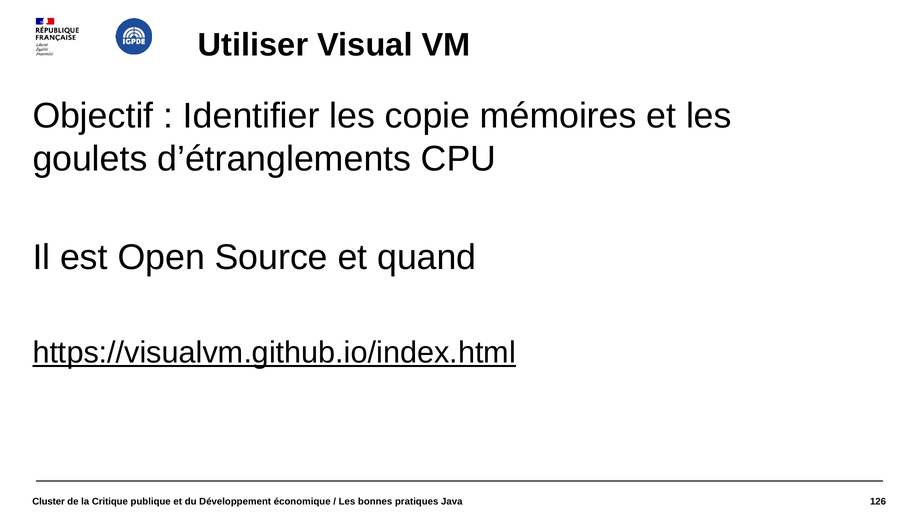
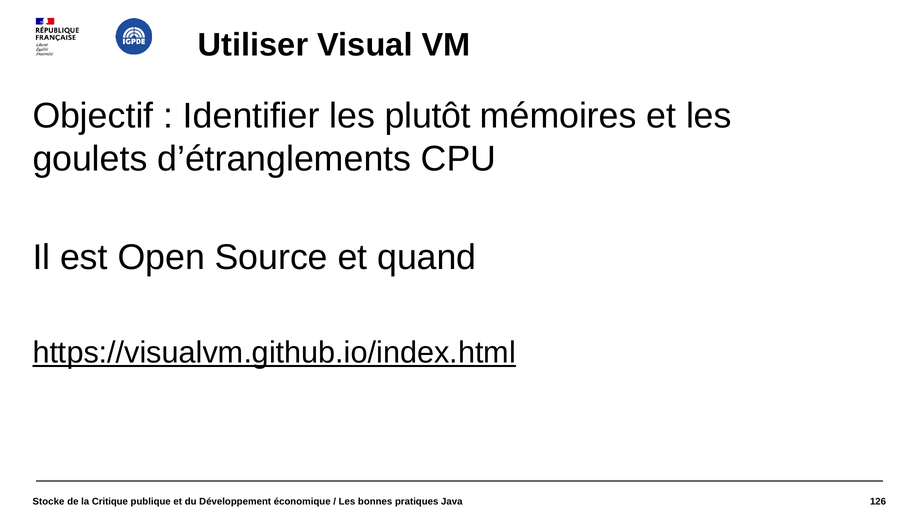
copie: copie -> plutôt
Cluster: Cluster -> Stocke
